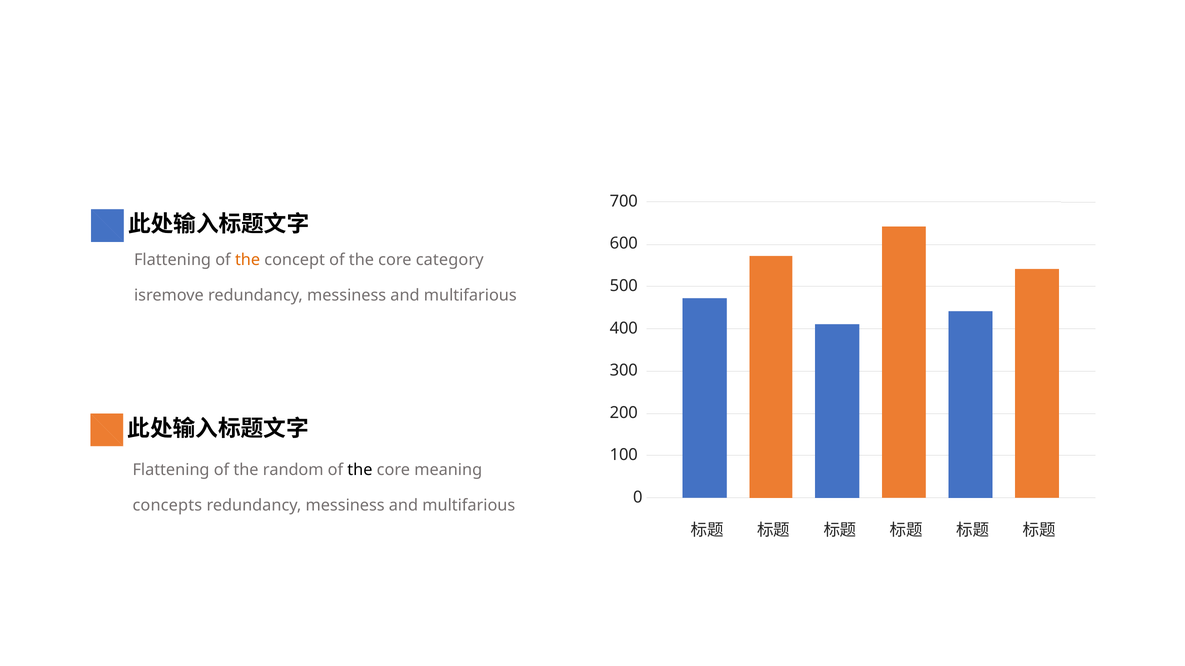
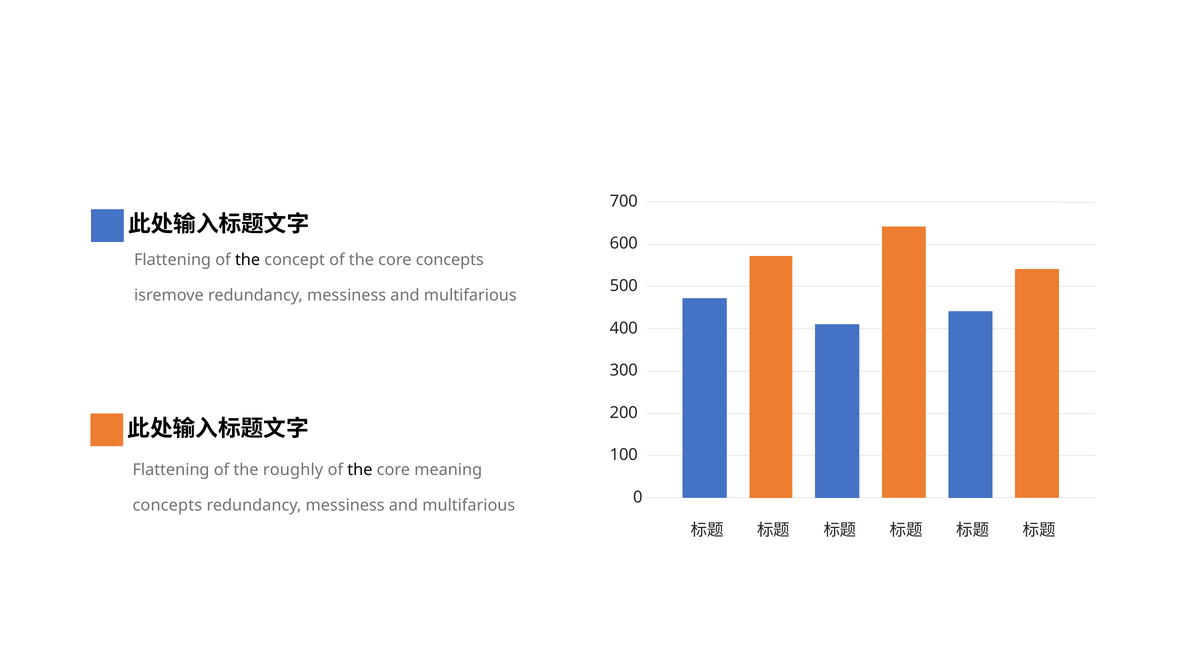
the at (248, 260) colour: orange -> black
core category: category -> concepts
random: random -> roughly
